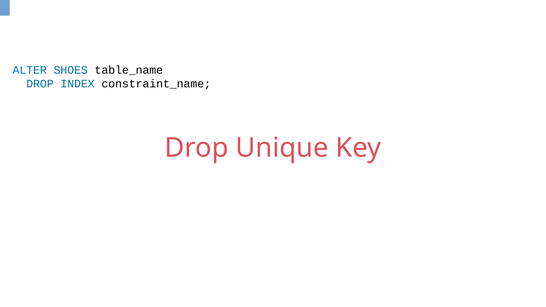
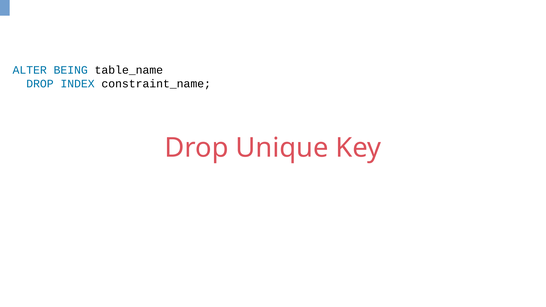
SHOES: SHOES -> BEING
